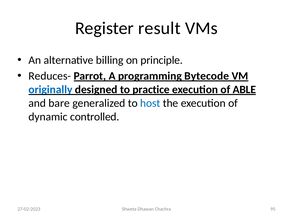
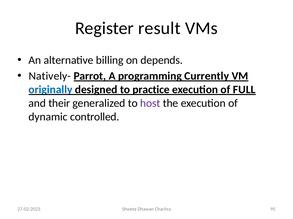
principle: principle -> depends
Reduces-: Reduces- -> Natively-
Bytecode: Bytecode -> Currently
ABLE: ABLE -> FULL
bare: bare -> their
host colour: blue -> purple
